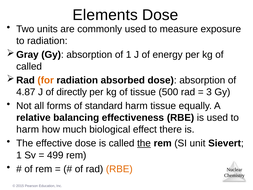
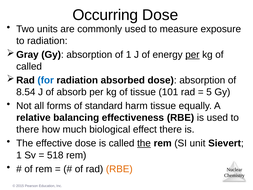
Elements: Elements -> Occurring
per at (192, 55) underline: none -> present
for colour: orange -> blue
4.87: 4.87 -> 8.54
directly: directly -> absorb
500: 500 -> 101
3: 3 -> 5
harm at (28, 129): harm -> there
499: 499 -> 518
